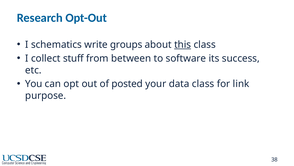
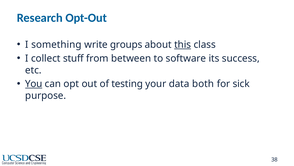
schematics: schematics -> something
You underline: none -> present
posted: posted -> testing
data class: class -> both
link: link -> sick
